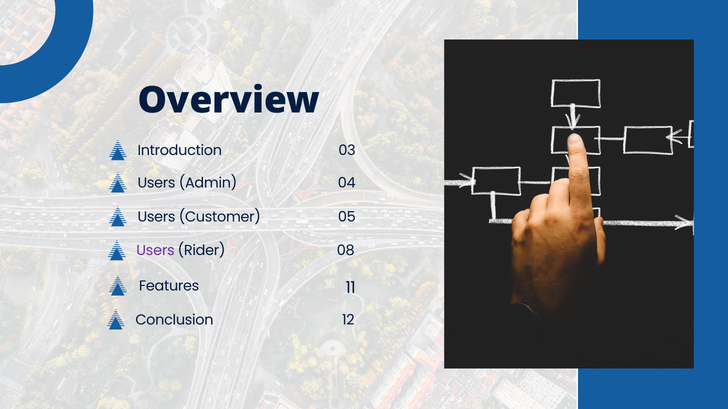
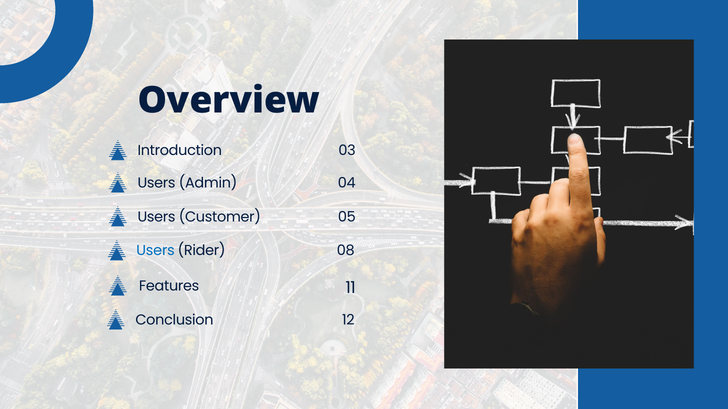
Users at (156, 251) colour: purple -> blue
